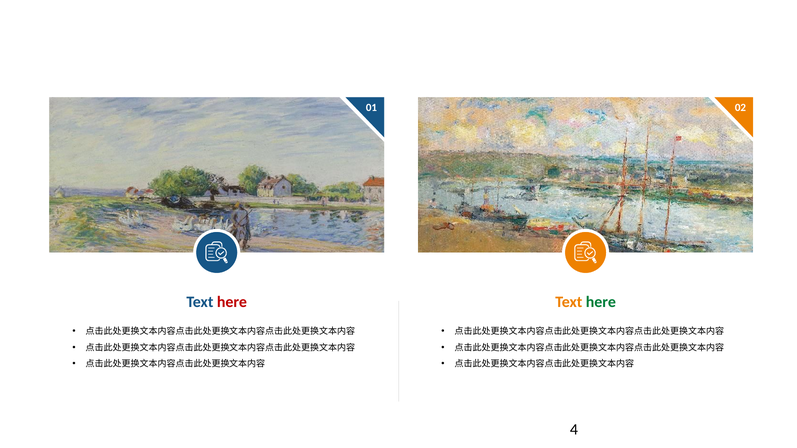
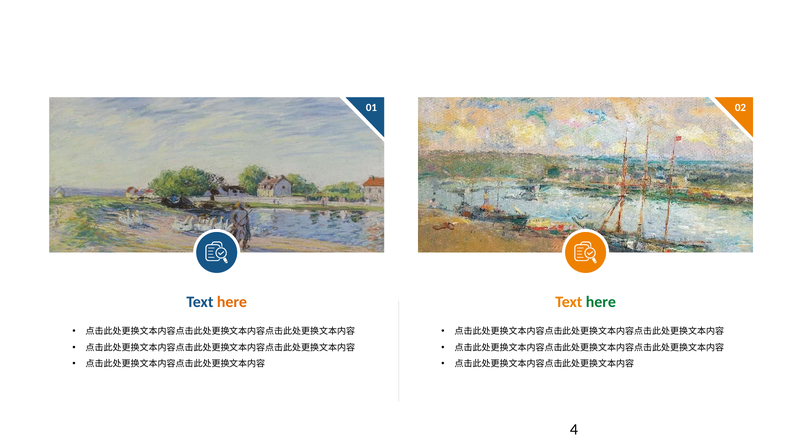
here at (232, 302) colour: red -> orange
